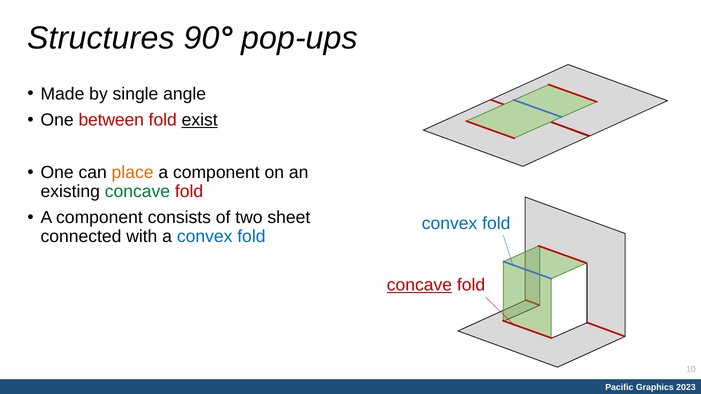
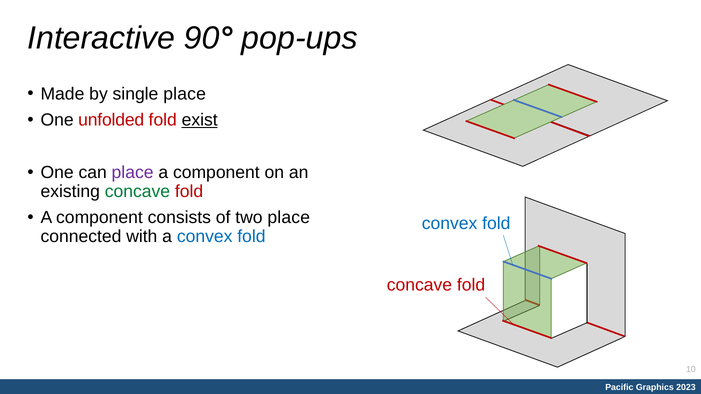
Structures: Structures -> Interactive
single angle: angle -> place
between: between -> unfolded
place at (133, 173) colour: orange -> purple
two sheet: sheet -> place
concave at (419, 285) underline: present -> none
